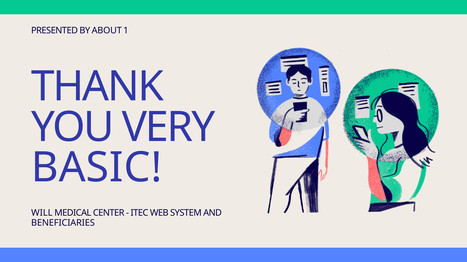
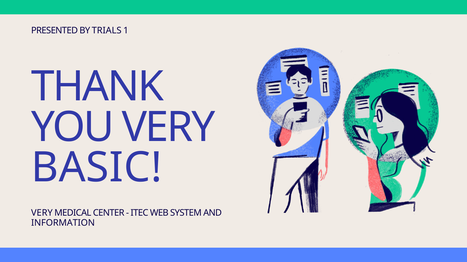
ABOUT: ABOUT -> TRIALS
WILL at (42, 213): WILL -> VERY
BENEFICIARIES: BENEFICIARIES -> INFORMATION
